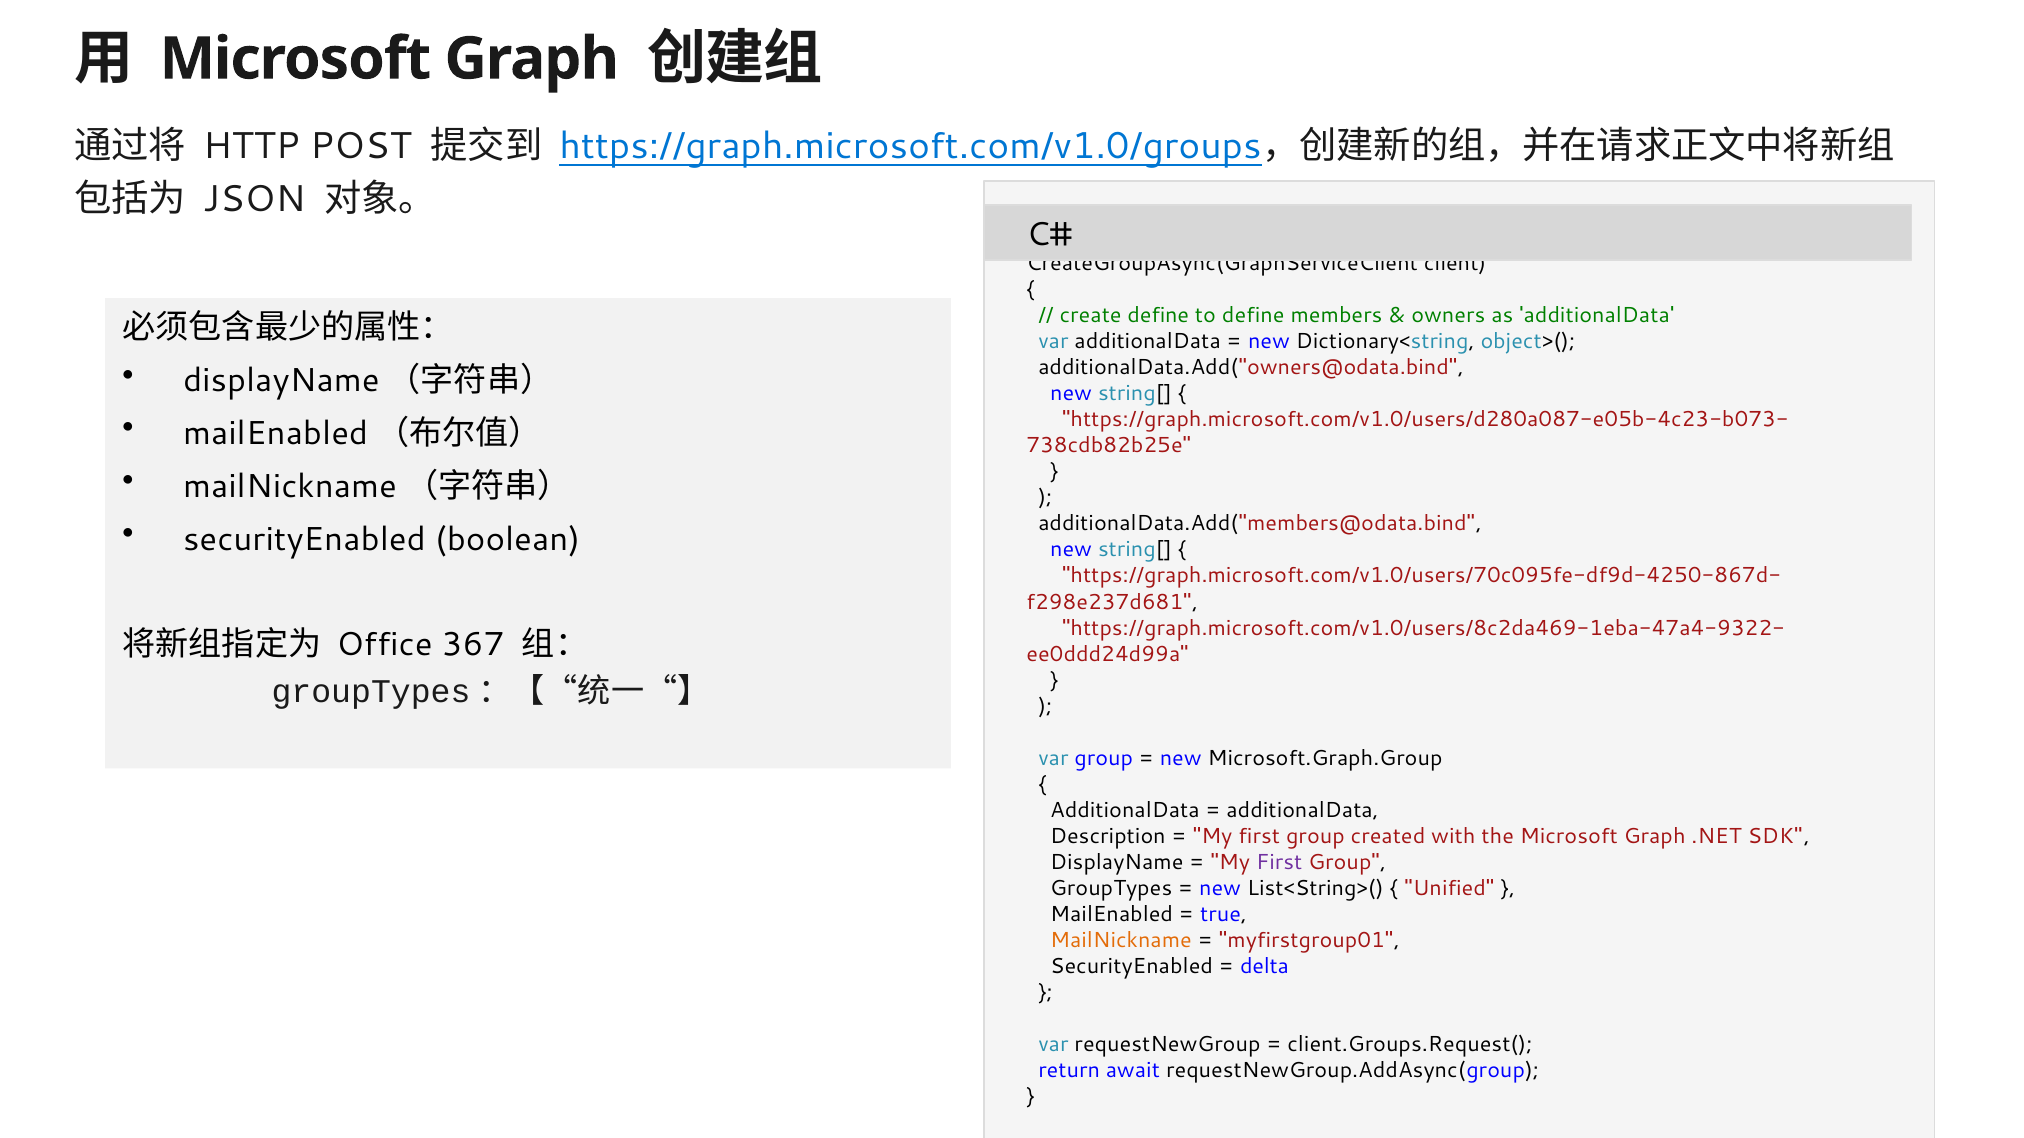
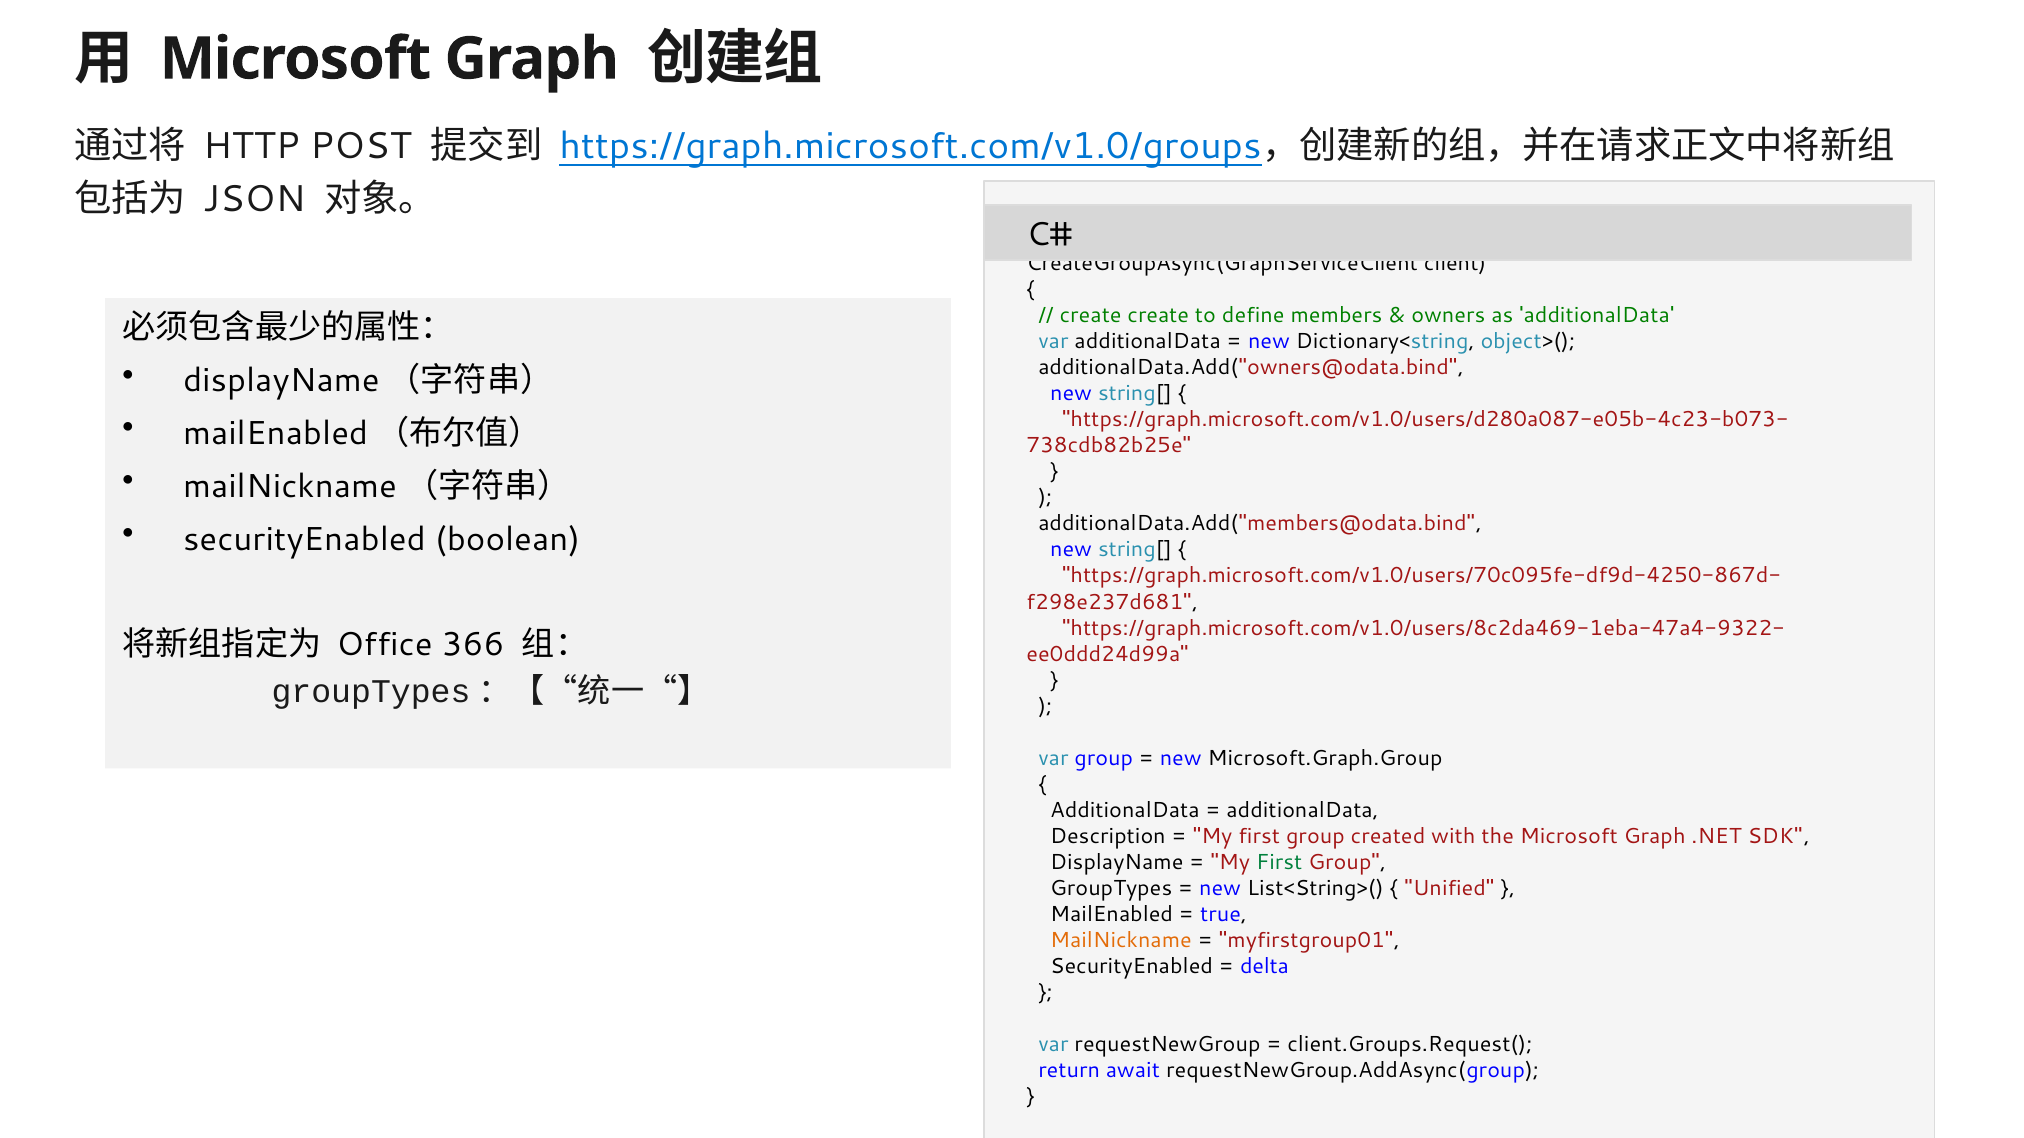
create define: define -> create
367: 367 -> 366
First at (1279, 863) colour: purple -> green
